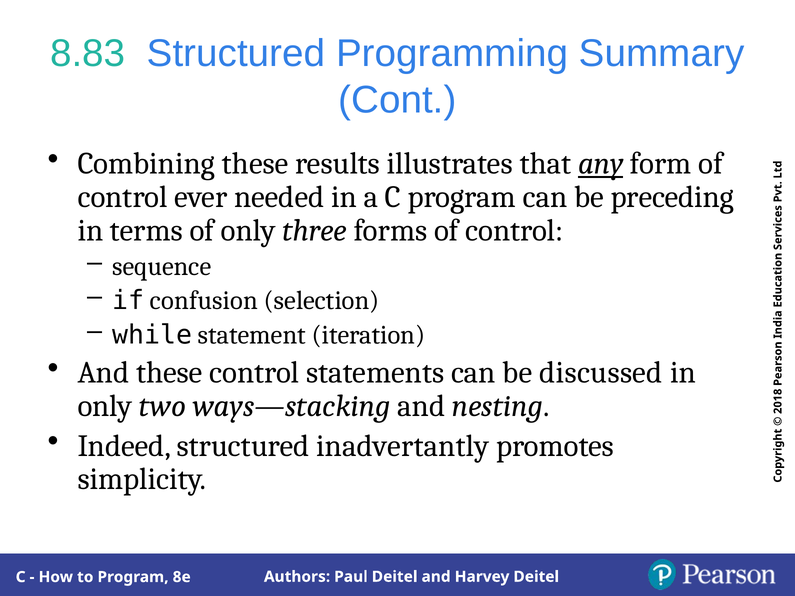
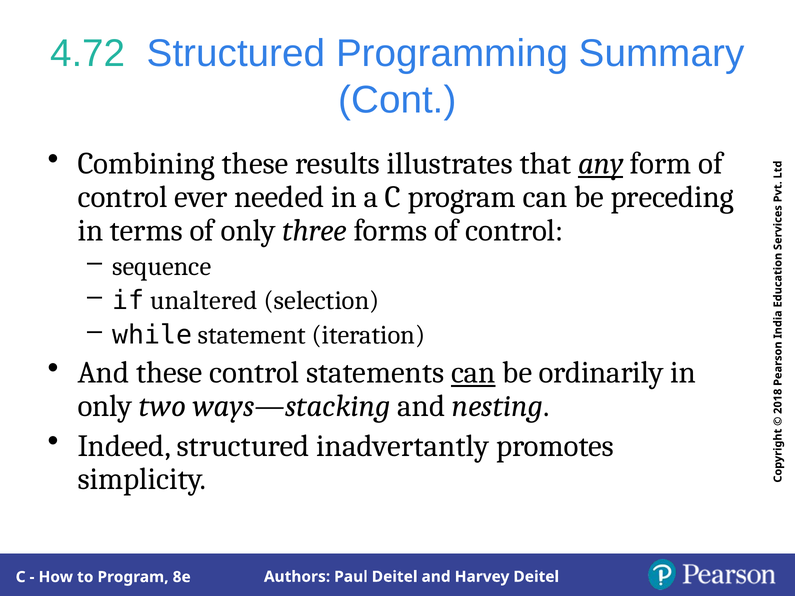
8.83: 8.83 -> 4.72
confusion: confusion -> unaltered
can at (473, 373) underline: none -> present
discussed: discussed -> ordinarily
